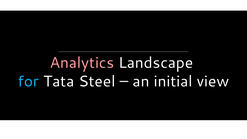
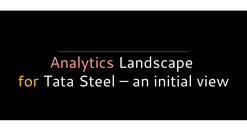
for colour: light blue -> yellow
